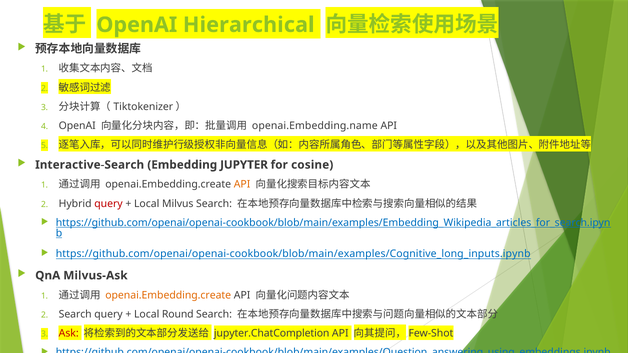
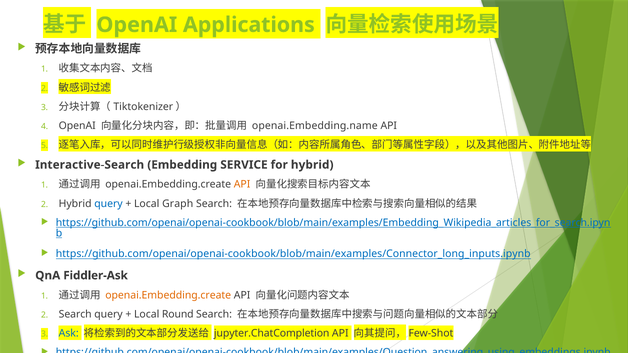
Hierarchical: Hierarchical -> Applications
JUPYTER: JUPYTER -> SERVICE
for cosine: cosine -> hybrid
query at (108, 204) colour: red -> blue
Milvus: Milvus -> Graph
https://github.com/openai/openai-cookbook/blob/main/examples/Cognitive_long_inputs.ipynb: https://github.com/openai/openai-cookbook/blob/main/examples/Cognitive_long_inputs.ipynb -> https://github.com/openai/openai-cookbook/blob/main/examples/Connector_long_inputs.ipynb
Milvus-Ask: Milvus-Ask -> Fiddler-Ask
Ask colour: red -> blue
